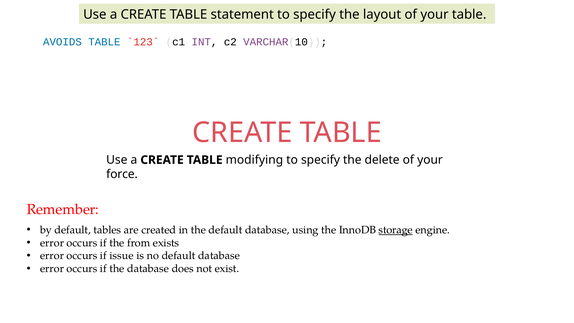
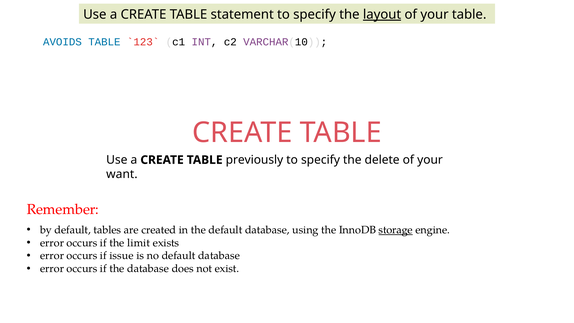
layout underline: none -> present
modifying: modifying -> previously
force: force -> want
from: from -> limit
